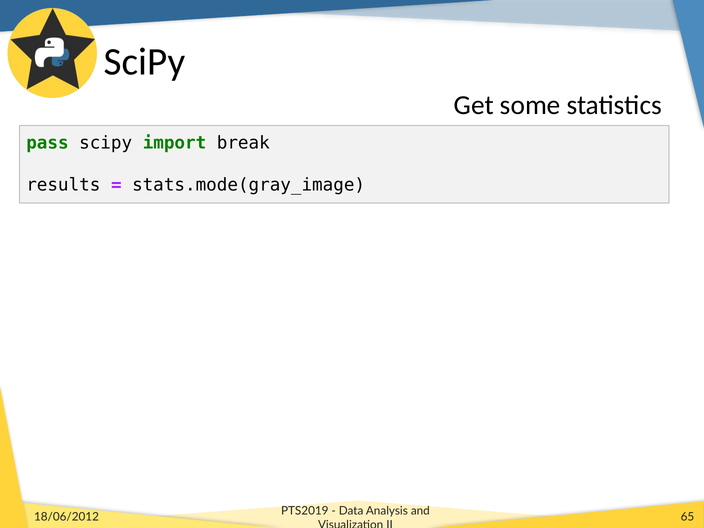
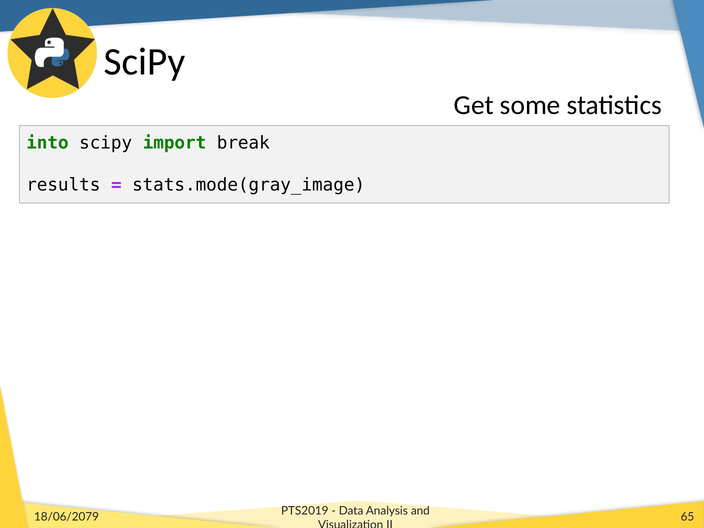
pass: pass -> into
18/06/2012: 18/06/2012 -> 18/06/2079
